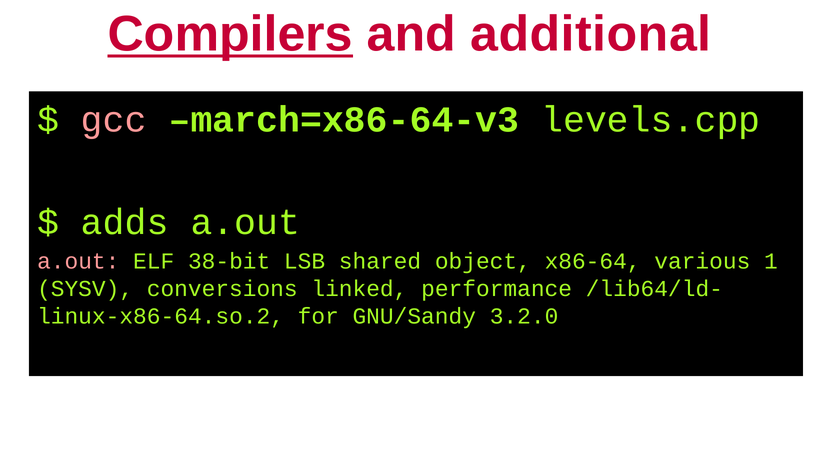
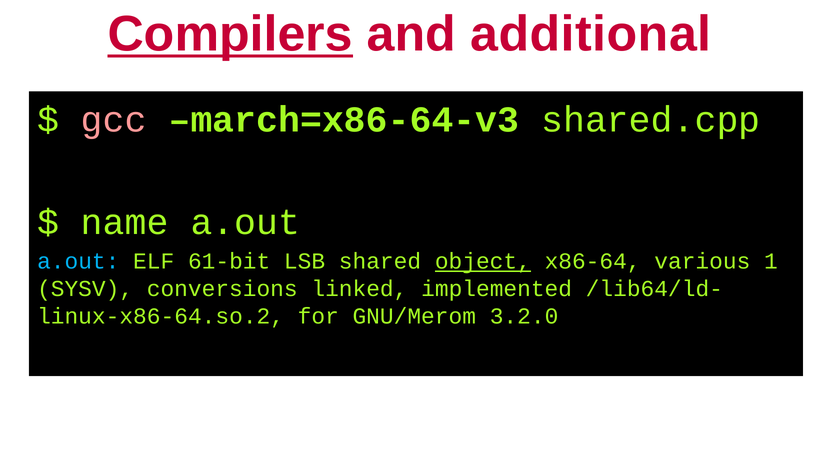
levels.cpp: levels.cpp -> shared.cpp
adds: adds -> name
a.out at (78, 261) colour: pink -> light blue
38-bit: 38-bit -> 61-bit
object underline: none -> present
performance: performance -> implemented
GNU/Sandy: GNU/Sandy -> GNU/Merom
